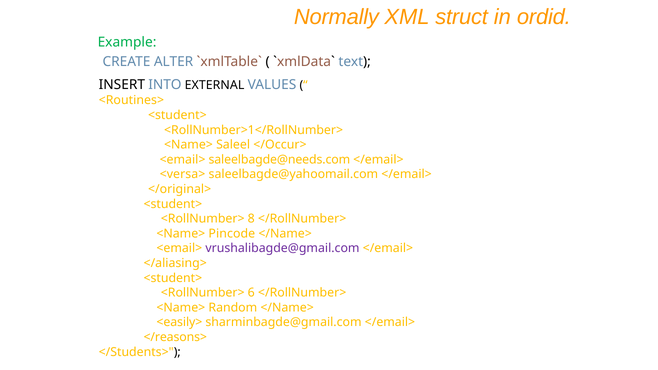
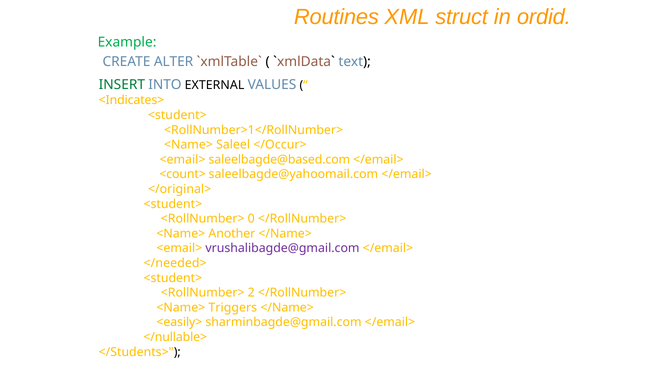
Normally: Normally -> Routines
INSERT colour: black -> green
<Routines>: <Routines> -> <Indicates>
saleelbagde@needs.com: saleelbagde@needs.com -> saleelbagde@based.com
<versa>: <versa> -> <count>
8: 8 -> 0
Pincode: Pincode -> Another
</aliasing>: </aliasing> -> </needed>
6: 6 -> 2
Random: Random -> Triggers
</reasons>: </reasons> -> </nullable>
